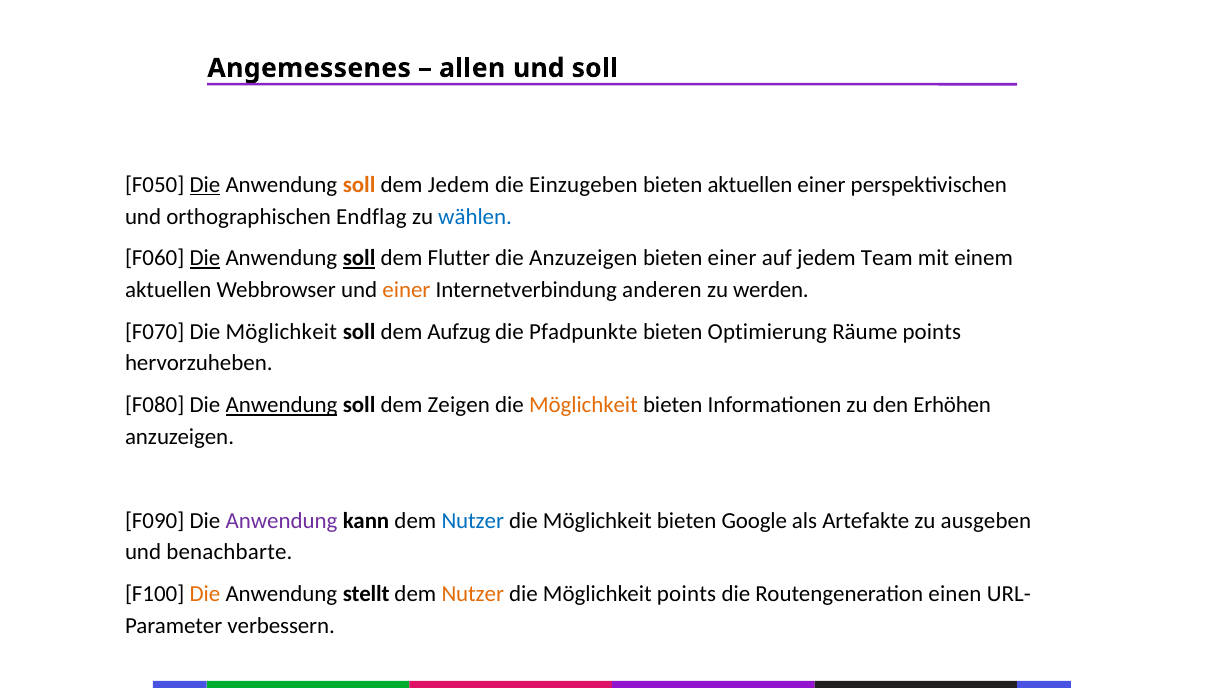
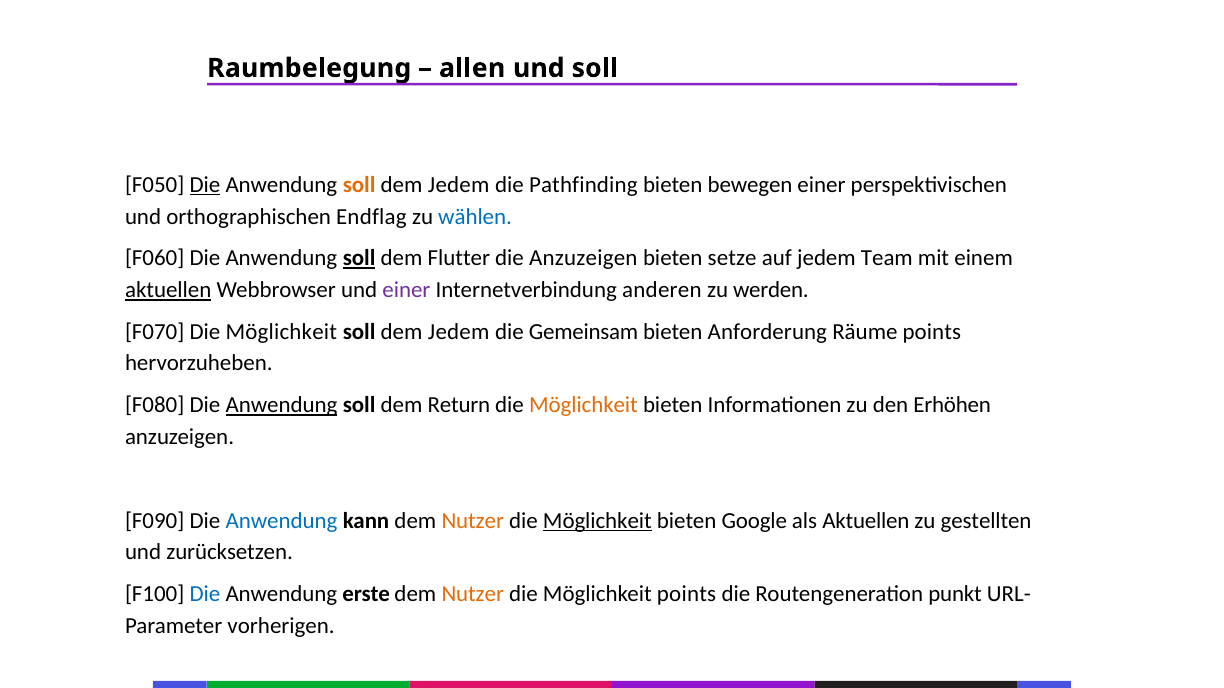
Angemessenes: Angemessenes -> Raumbelegung
Einzugeben: Einzugeben -> Pathfinding
bieten aktuellen: aktuellen -> bewegen
Die at (205, 258) underline: present -> none
bieten einer: einer -> setze
aktuellen at (168, 290) underline: none -> present
einer at (406, 290) colour: orange -> purple
Aufzug at (459, 332): Aufzug -> Jedem
Pfadpunkte: Pfadpunkte -> Gemeinsam
Optimierung: Optimierung -> Anforderung
Zeigen: Zeigen -> Return
Anwendung at (281, 521) colour: purple -> blue
Nutzer at (473, 521) colour: blue -> orange
Möglichkeit at (597, 521) underline: none -> present
als Artefakte: Artefakte -> Aktuellen
ausgeben: ausgeben -> gestellten
benachbarte: benachbarte -> zurücksetzen
Die at (205, 594) colour: orange -> blue
stellt: stellt -> erste
einen: einen -> punkt
verbessern: verbessern -> vorherigen
